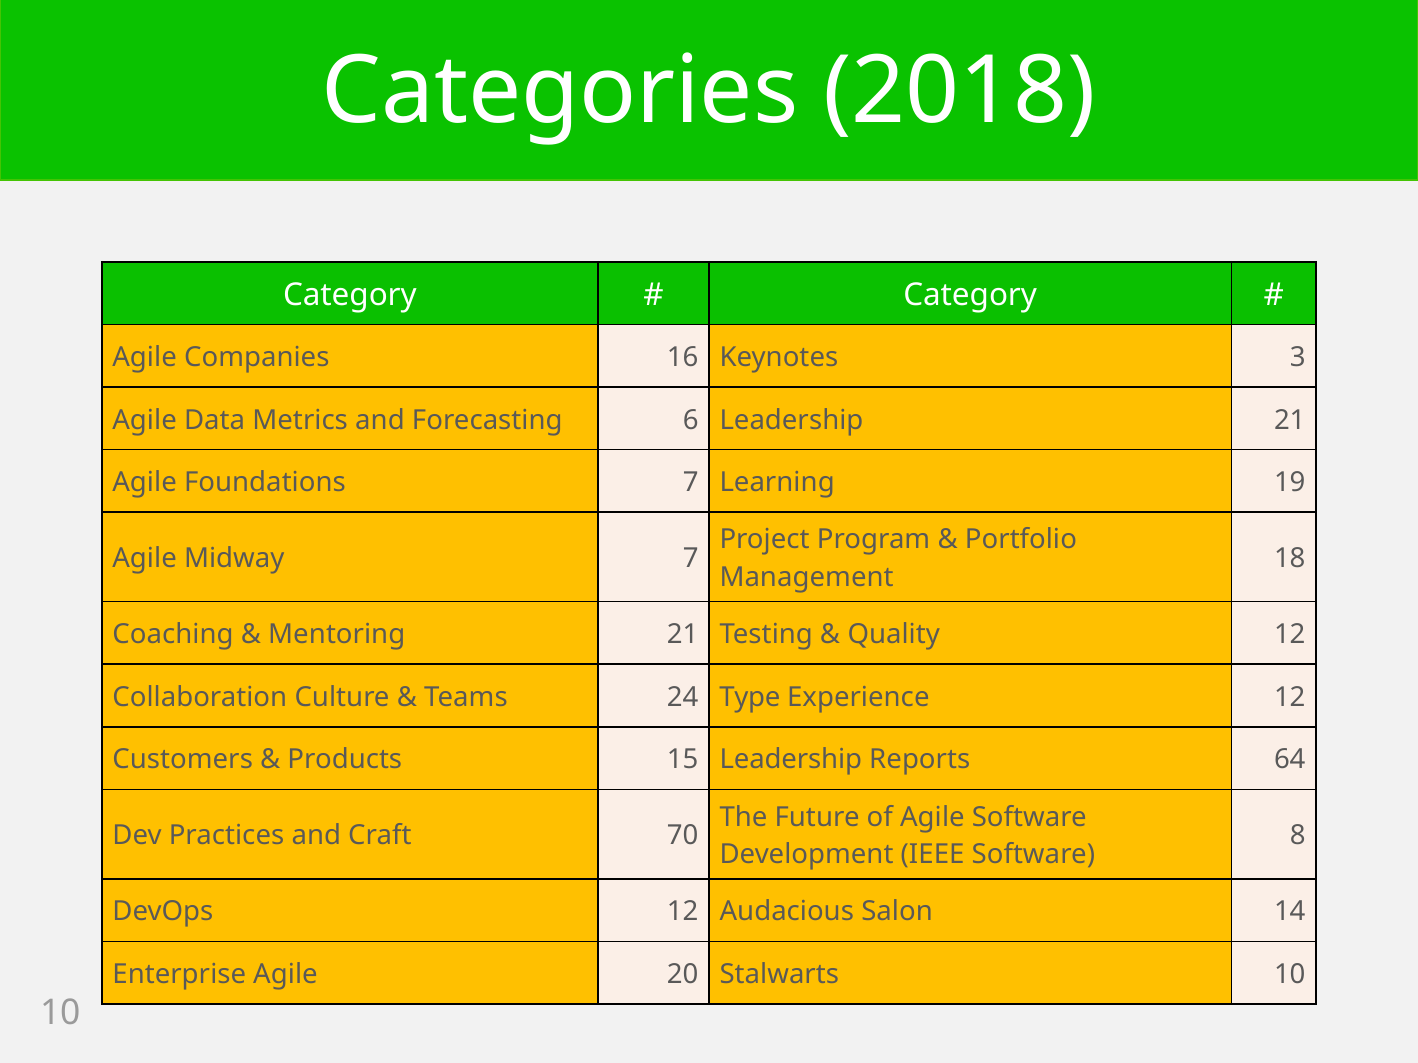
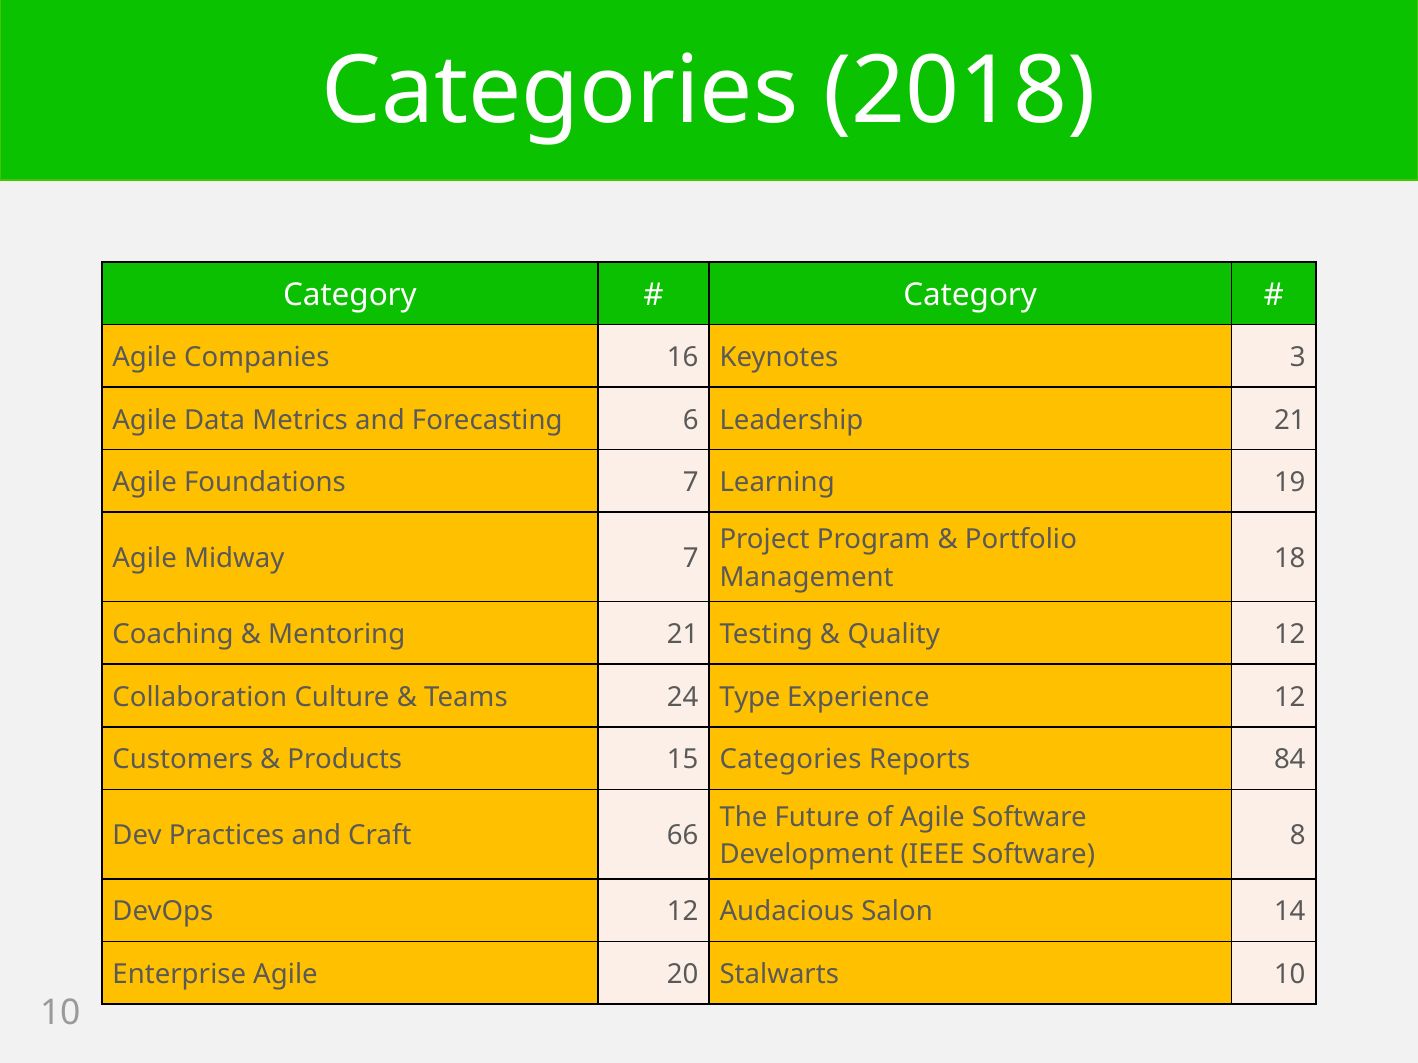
15 Leadership: Leadership -> Categories
64: 64 -> 84
70: 70 -> 66
